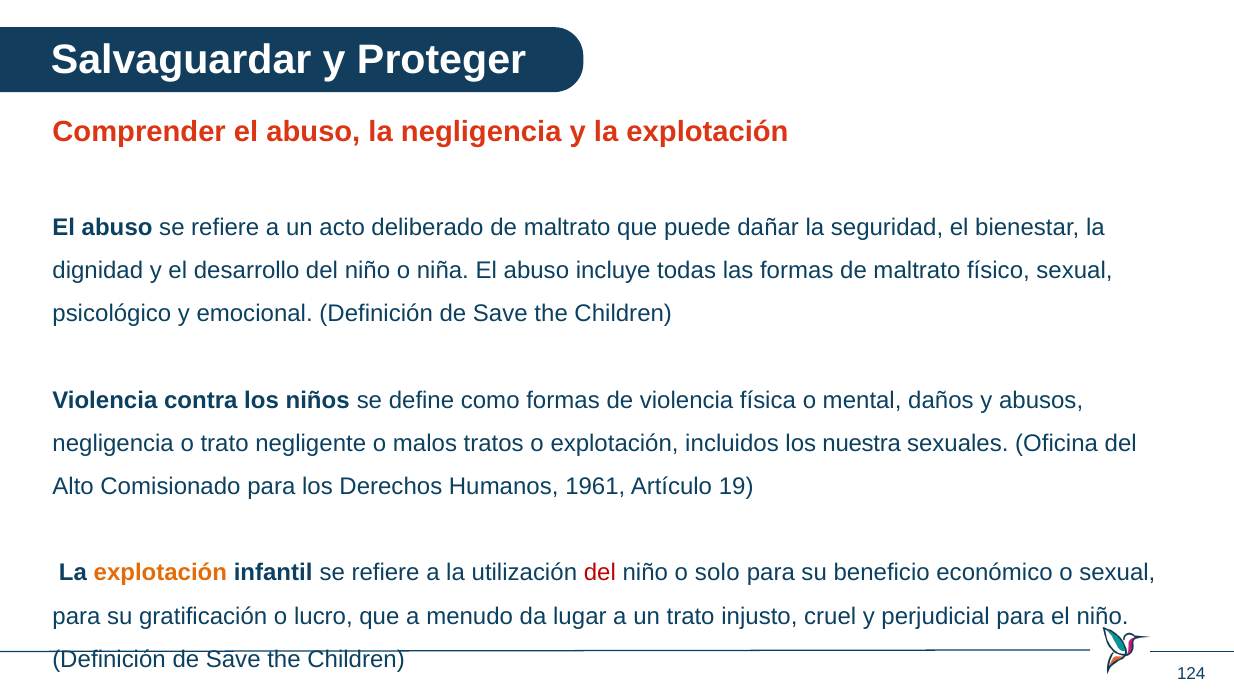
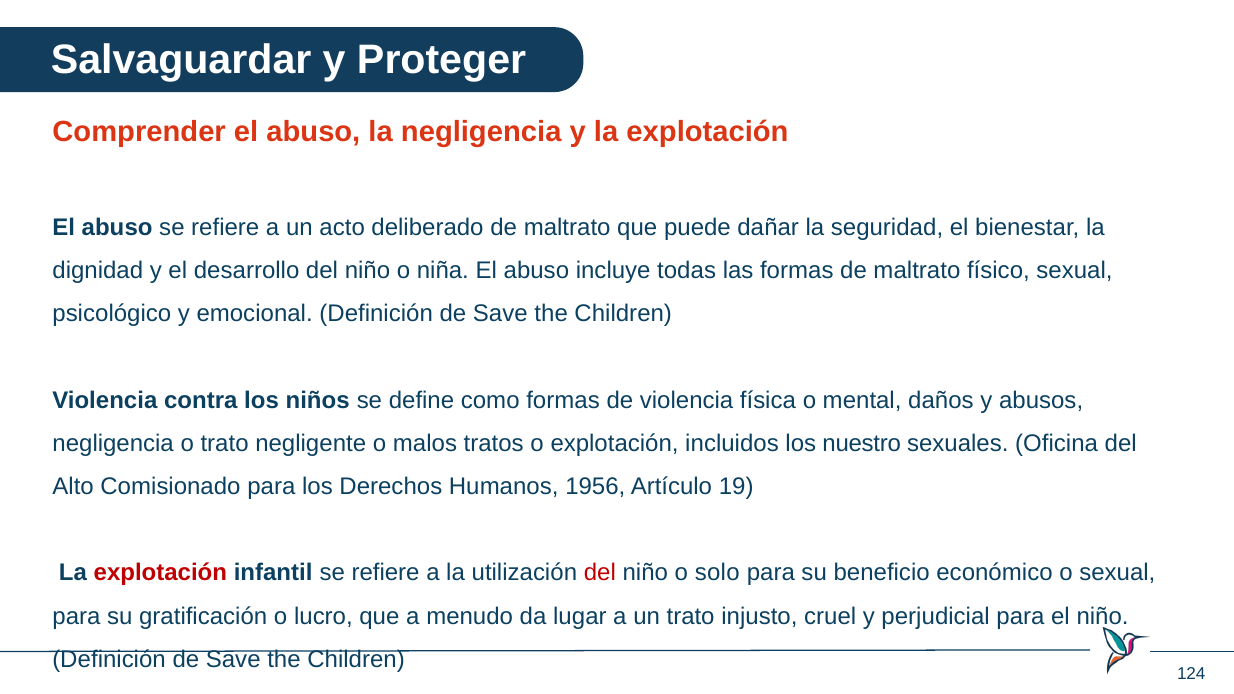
nuestra: nuestra -> nuestro
1961: 1961 -> 1956
explotación at (160, 573) colour: orange -> red
